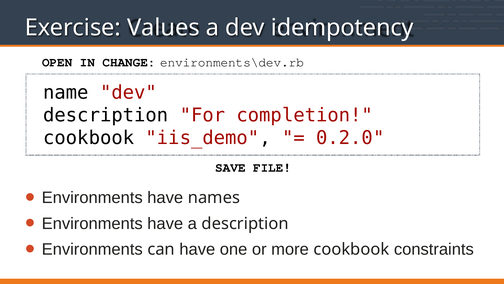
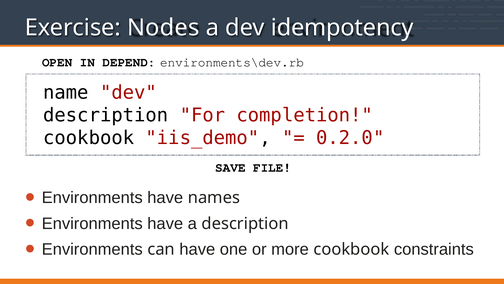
Values: Values -> Nodes
CHANGE: CHANGE -> DEPEND
